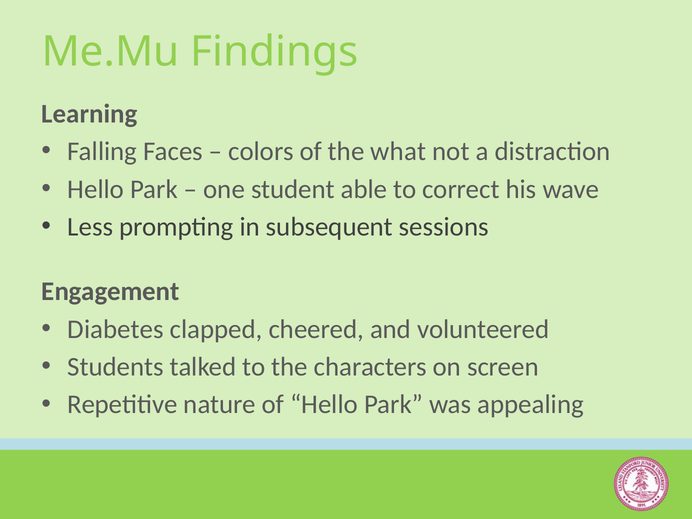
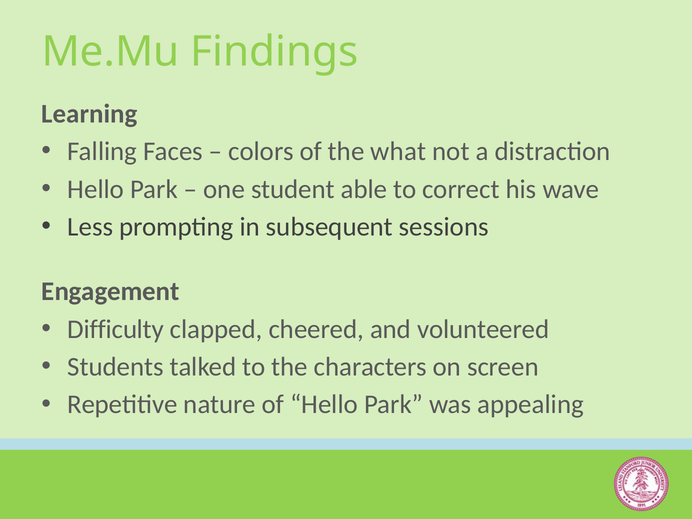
Diabetes: Diabetes -> Difficulty
